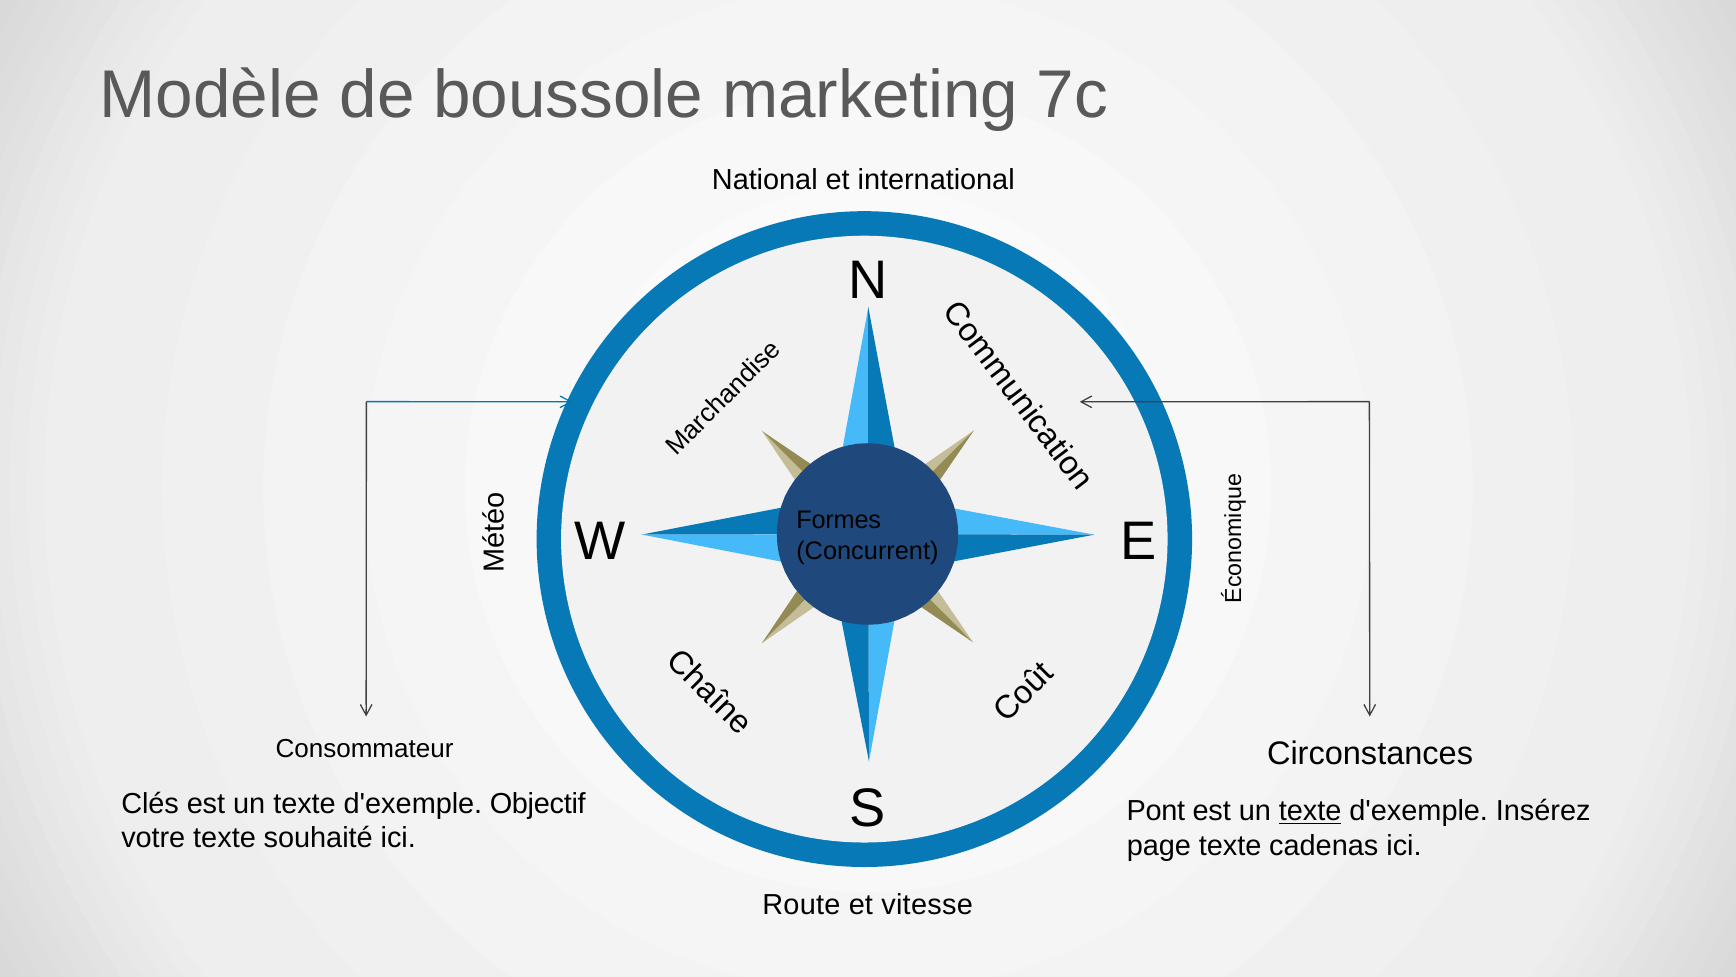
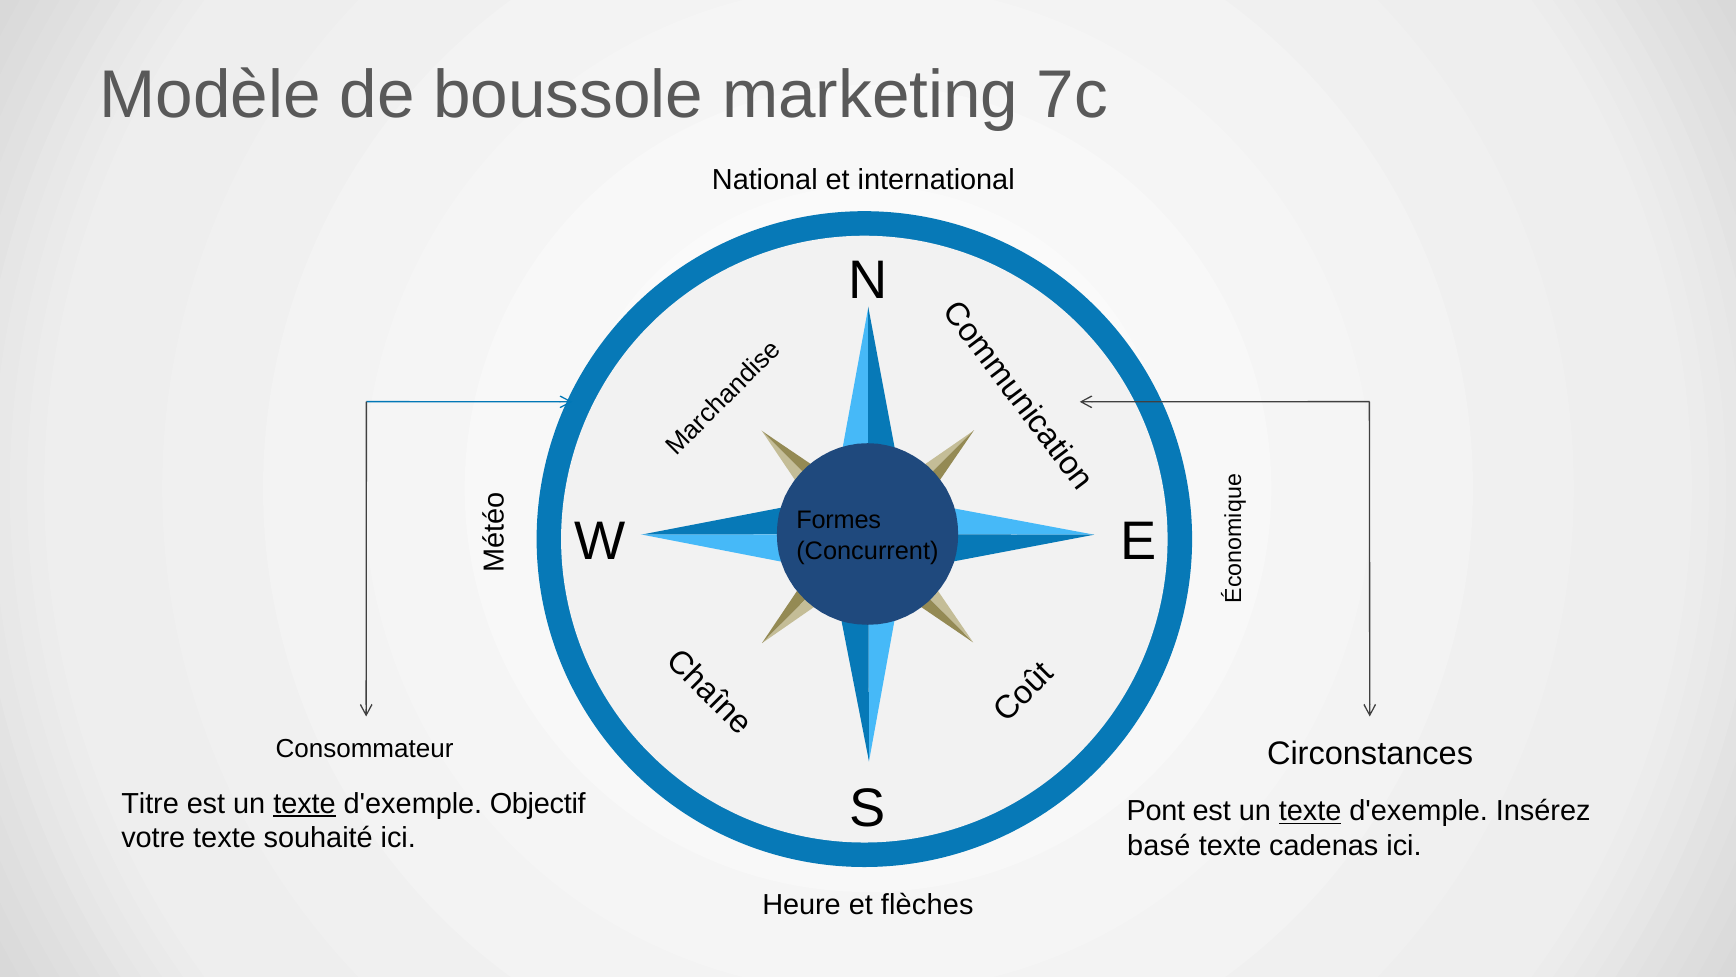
Clés: Clés -> Titre
texte at (305, 803) underline: none -> present
page: page -> basé
Route: Route -> Heure
vitesse: vitesse -> flèches
